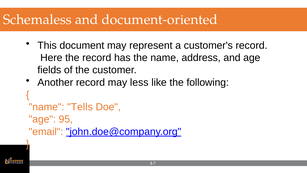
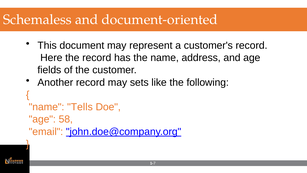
less: less -> sets
95: 95 -> 58
